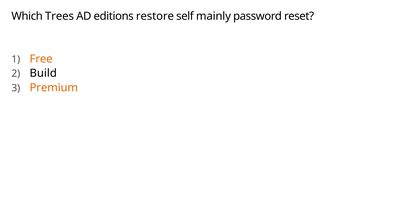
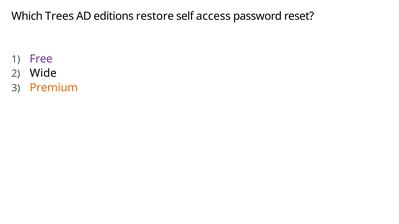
mainly: mainly -> access
Free colour: orange -> purple
Build: Build -> Wide
